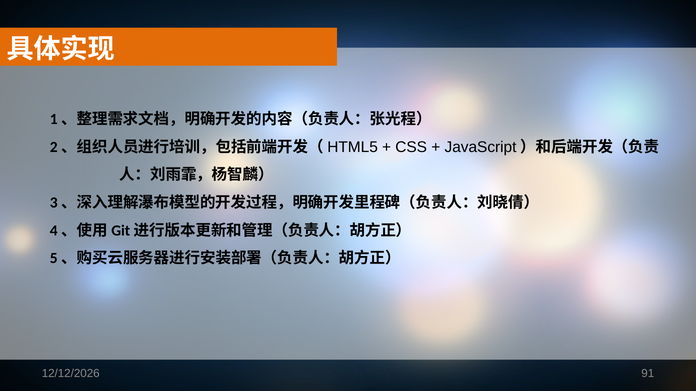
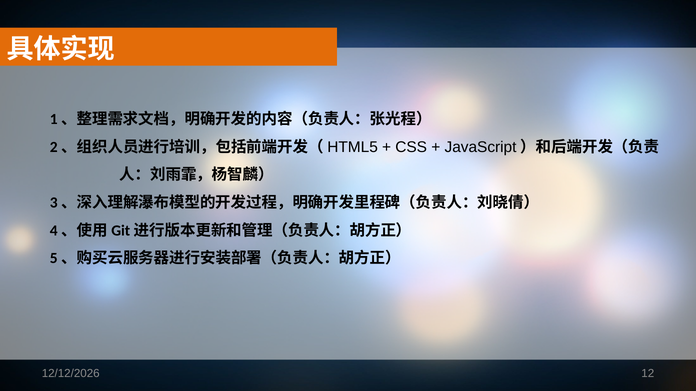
91: 91 -> 12
